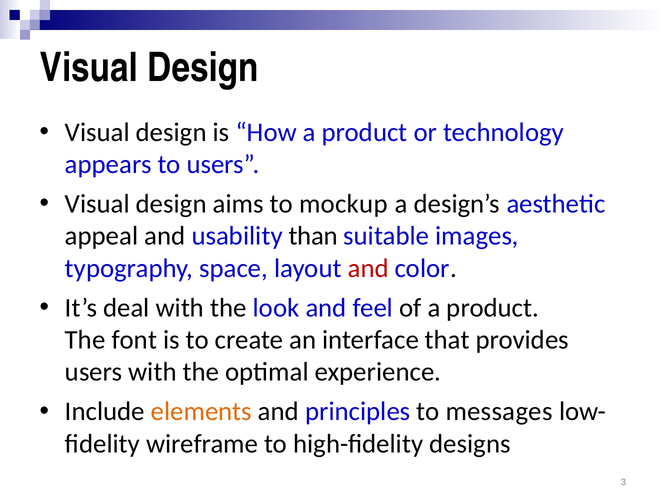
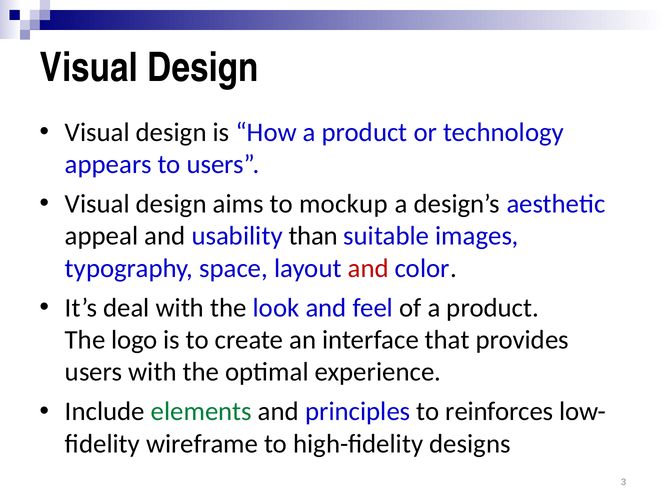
font: font -> logo
elements colour: orange -> green
messages: messages -> reinforces
